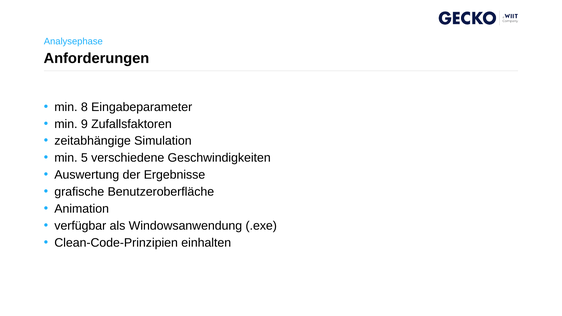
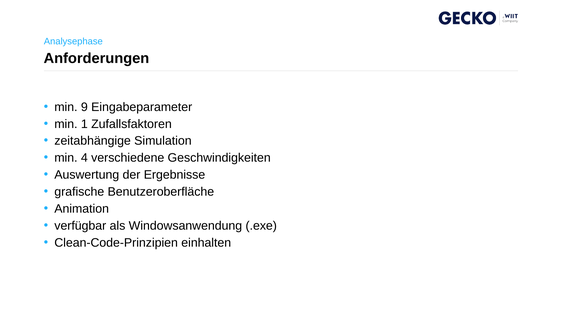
8: 8 -> 9
9: 9 -> 1
5: 5 -> 4
